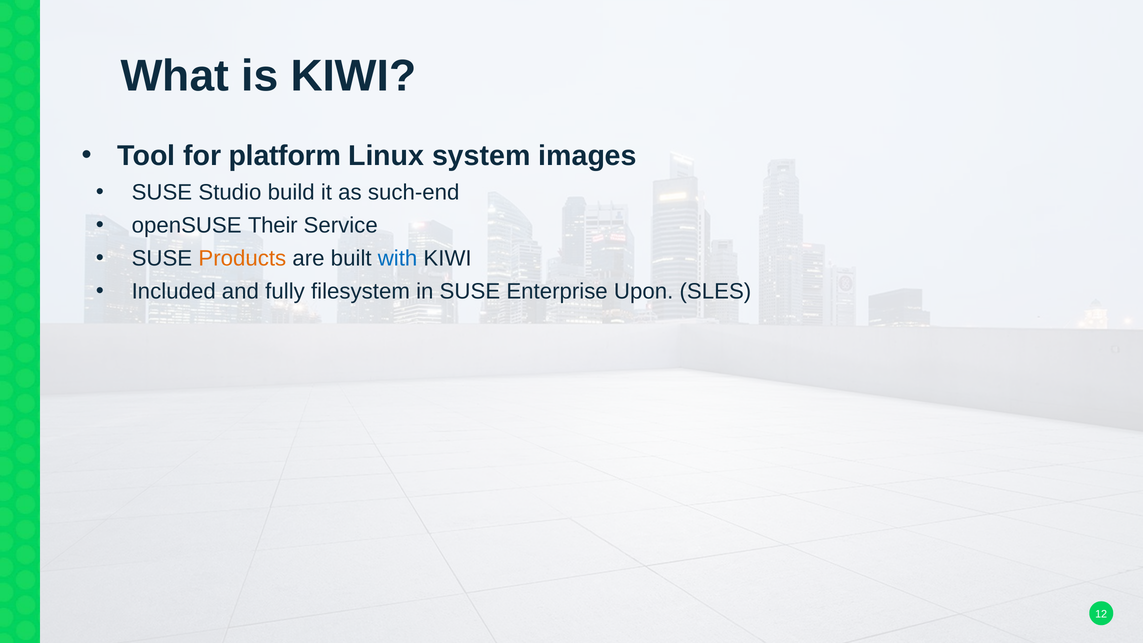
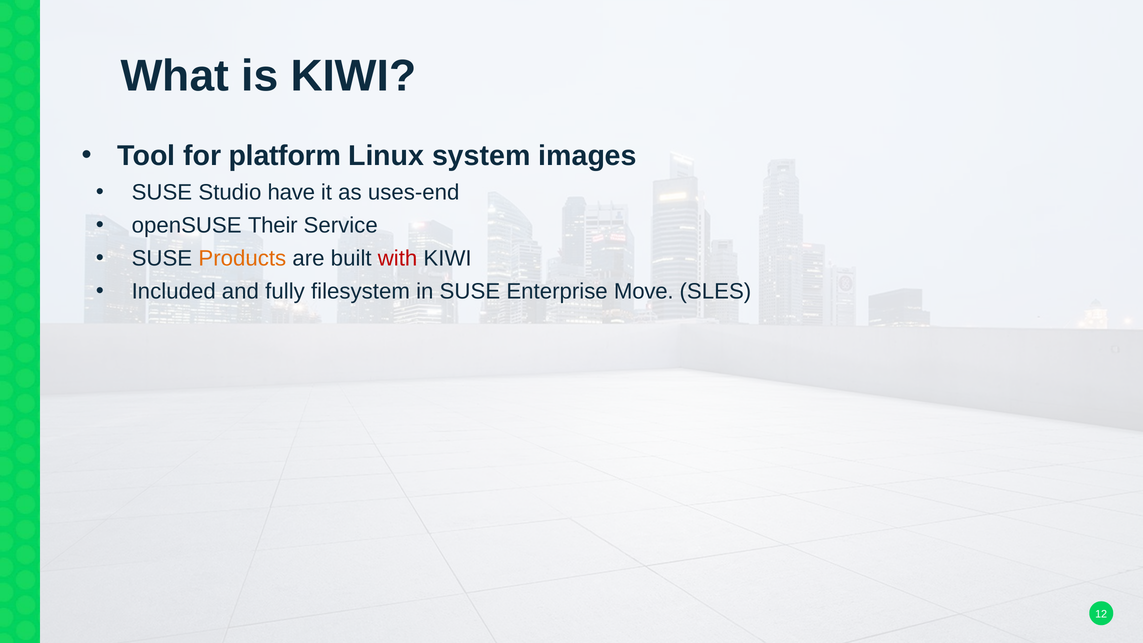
build: build -> have
such-end: such-end -> uses-end
with colour: blue -> red
Upon: Upon -> Move
